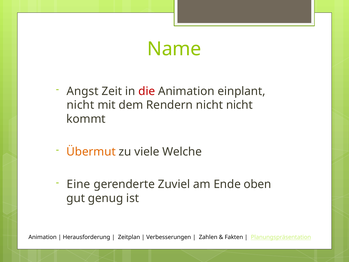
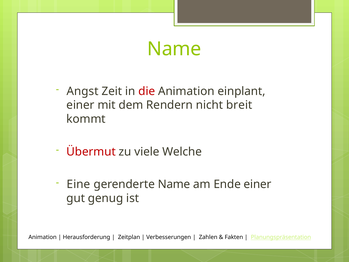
nicht at (80, 105): nicht -> einer
nicht nicht: nicht -> breit
Übermut colour: orange -> red
gerenderte Zuviel: Zuviel -> Name
Ende oben: oben -> einer
